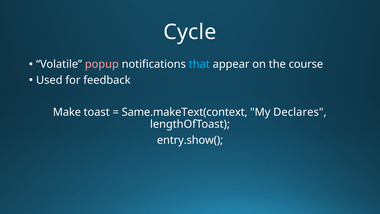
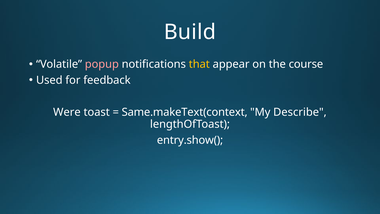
Cycle: Cycle -> Build
that colour: light blue -> yellow
Make: Make -> Were
Declares: Declares -> Describe
